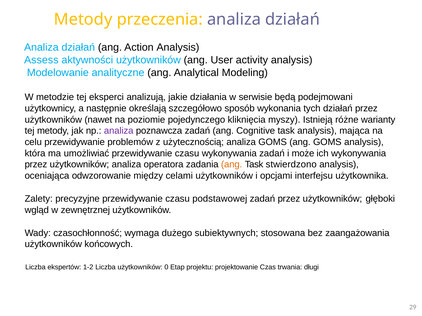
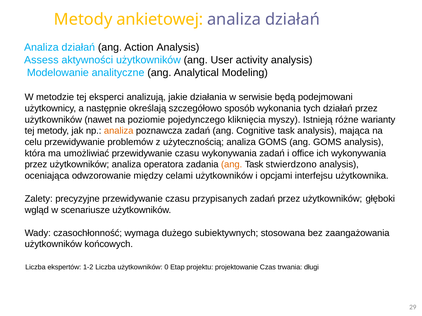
przeczenia: przeczenia -> ankietowej
analiza at (119, 131) colour: purple -> orange
może: może -> office
podstawowej: podstawowej -> przypisanych
zewnętrznej: zewnętrznej -> scenariusze
